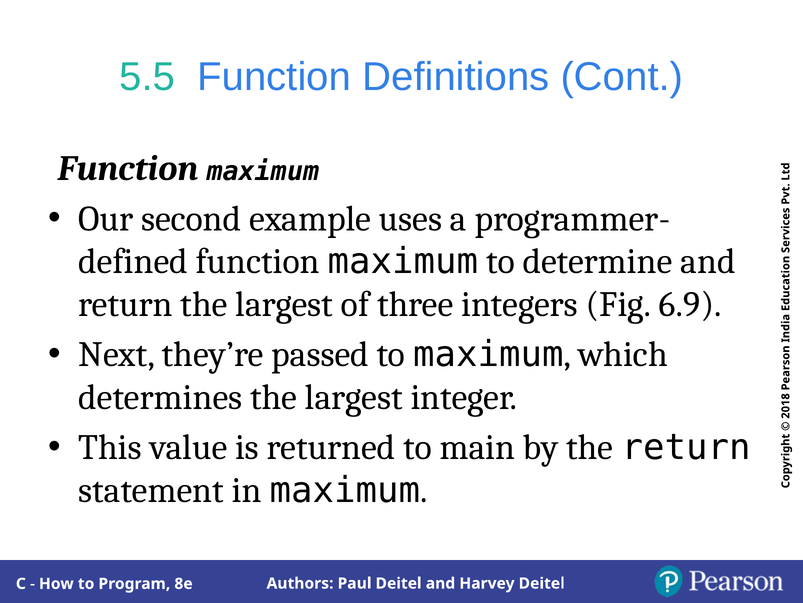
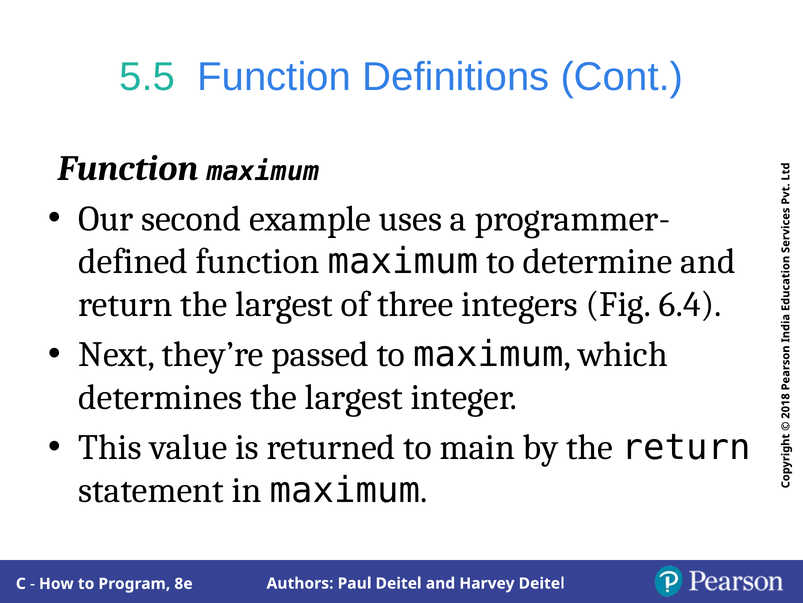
6.9: 6.9 -> 6.4
